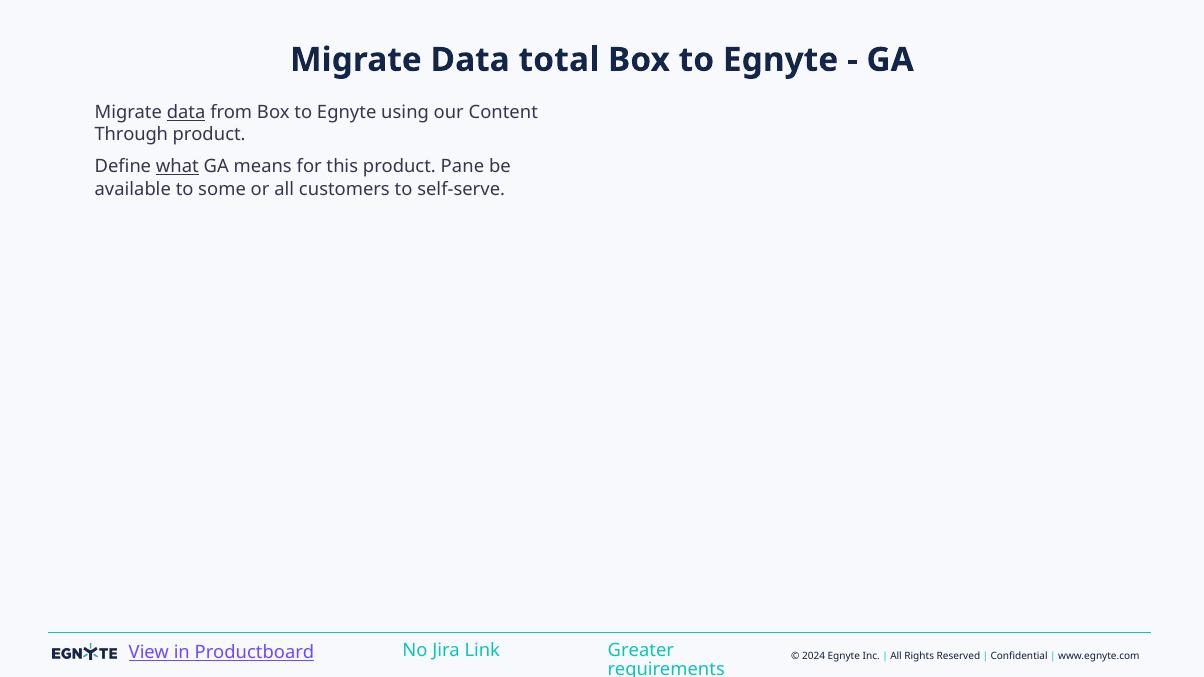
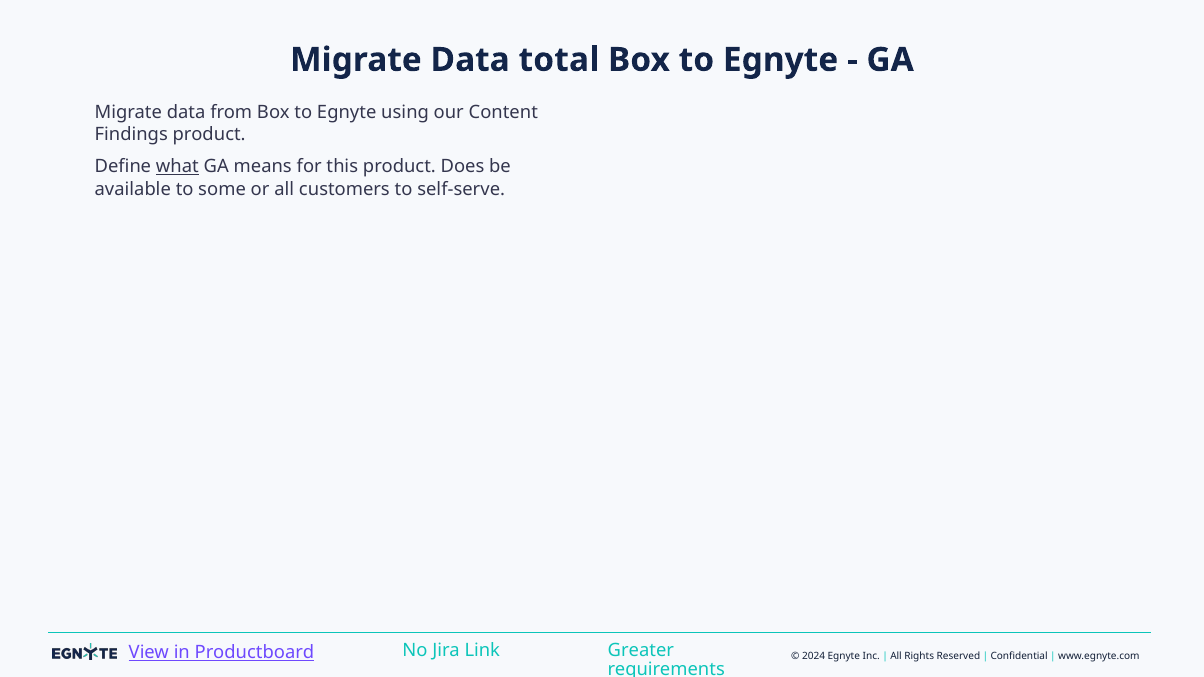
data at (186, 113) underline: present -> none
Through: Through -> Findings
Pane: Pane -> Does
